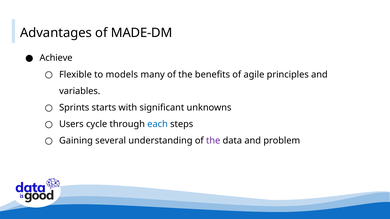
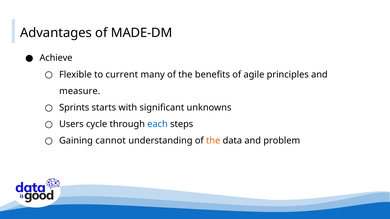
models: models -> current
variables: variables -> measure
several: several -> cannot
the at (213, 141) colour: purple -> orange
